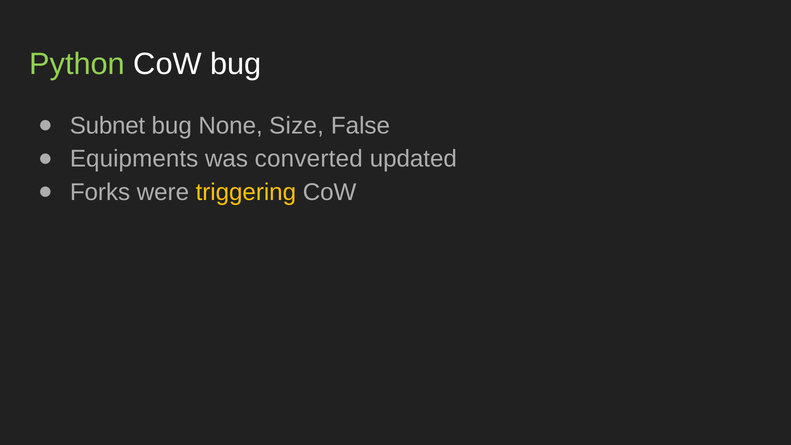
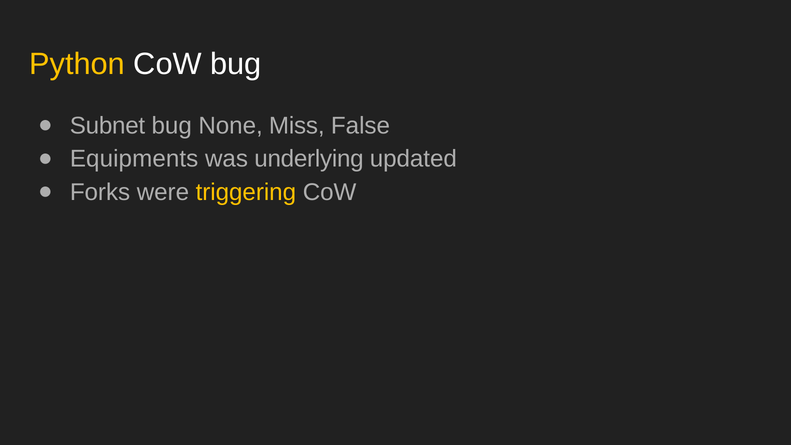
Python colour: light green -> yellow
Size: Size -> Miss
converted: converted -> underlying
